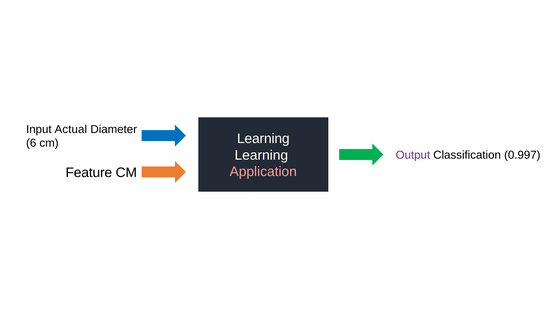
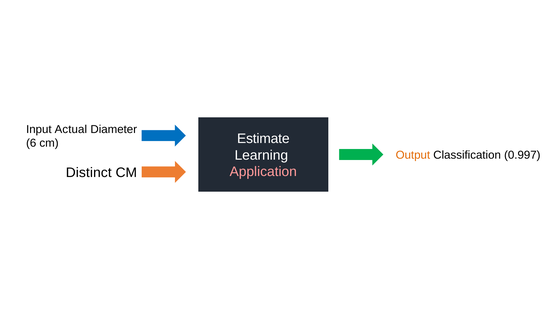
Learning at (263, 139): Learning -> Estimate
Output colour: purple -> orange
Feature: Feature -> Distinct
